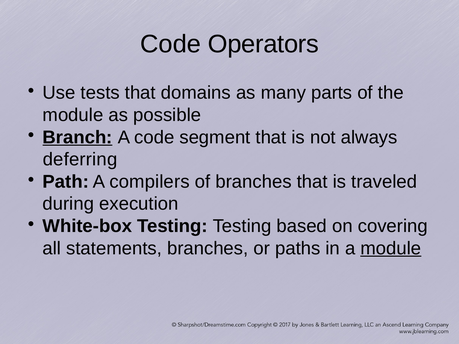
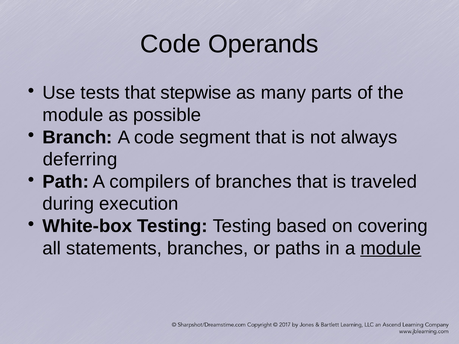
Operators: Operators -> Operands
domains: domains -> stepwise
Branch underline: present -> none
